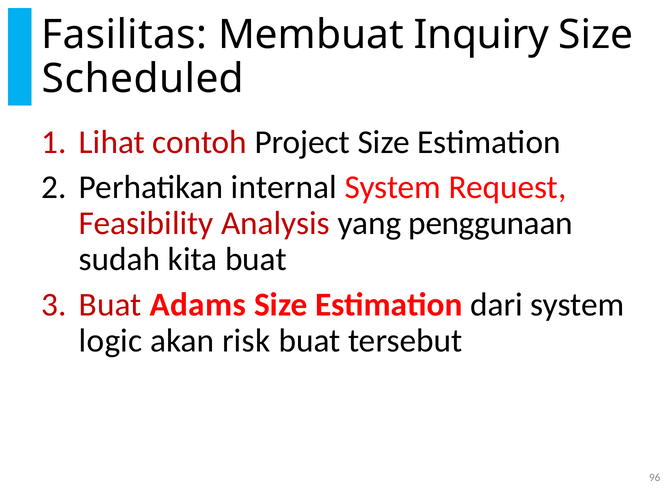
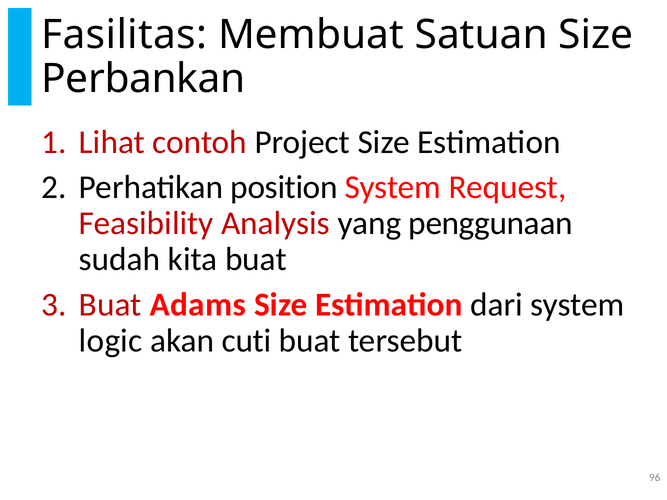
Inquiry: Inquiry -> Satuan
Scheduled: Scheduled -> Perbankan
internal: internal -> position
risk: risk -> cuti
